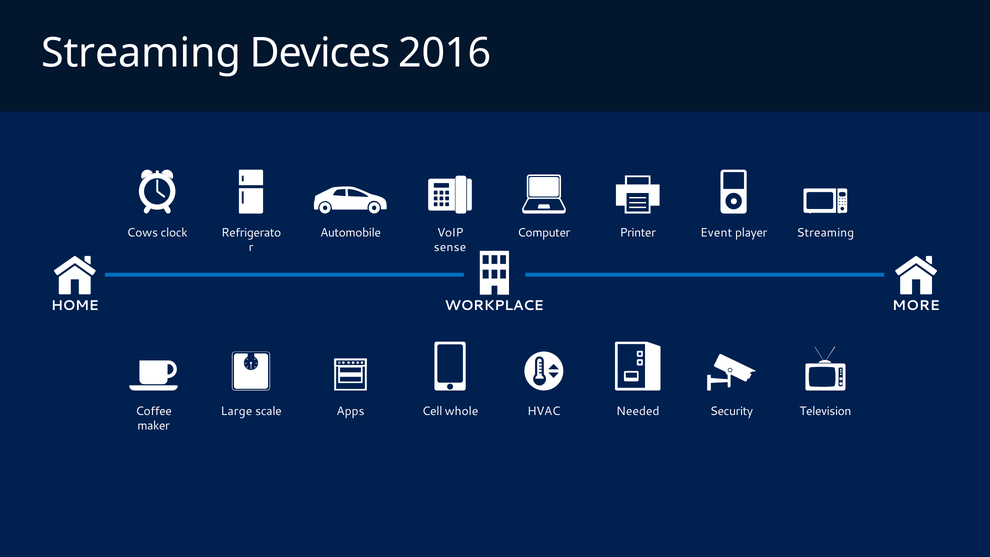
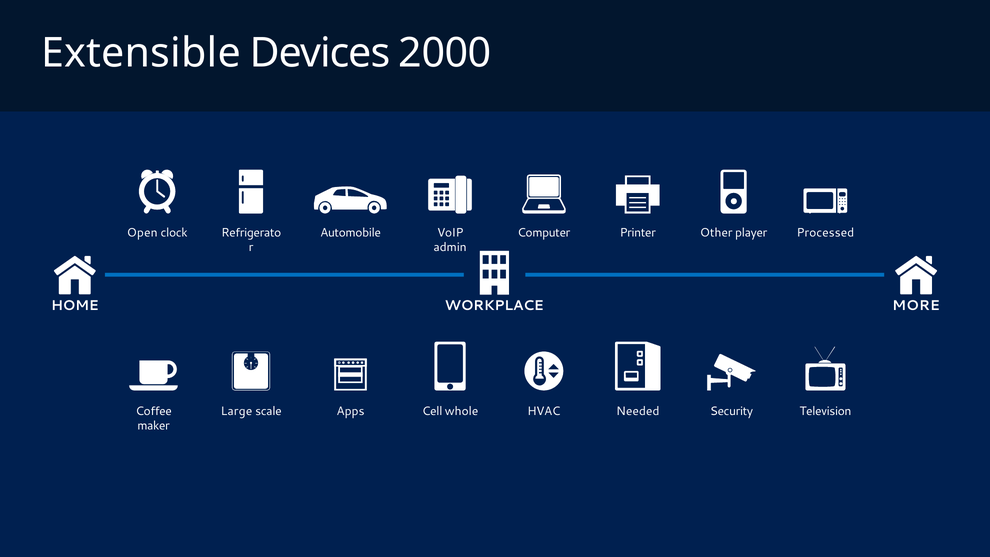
Streaming at (141, 53): Streaming -> Extensible
2016: 2016 -> 2000
Cows: Cows -> Open
Event: Event -> Other
Streaming at (825, 233): Streaming -> Processed
sense: sense -> admin
